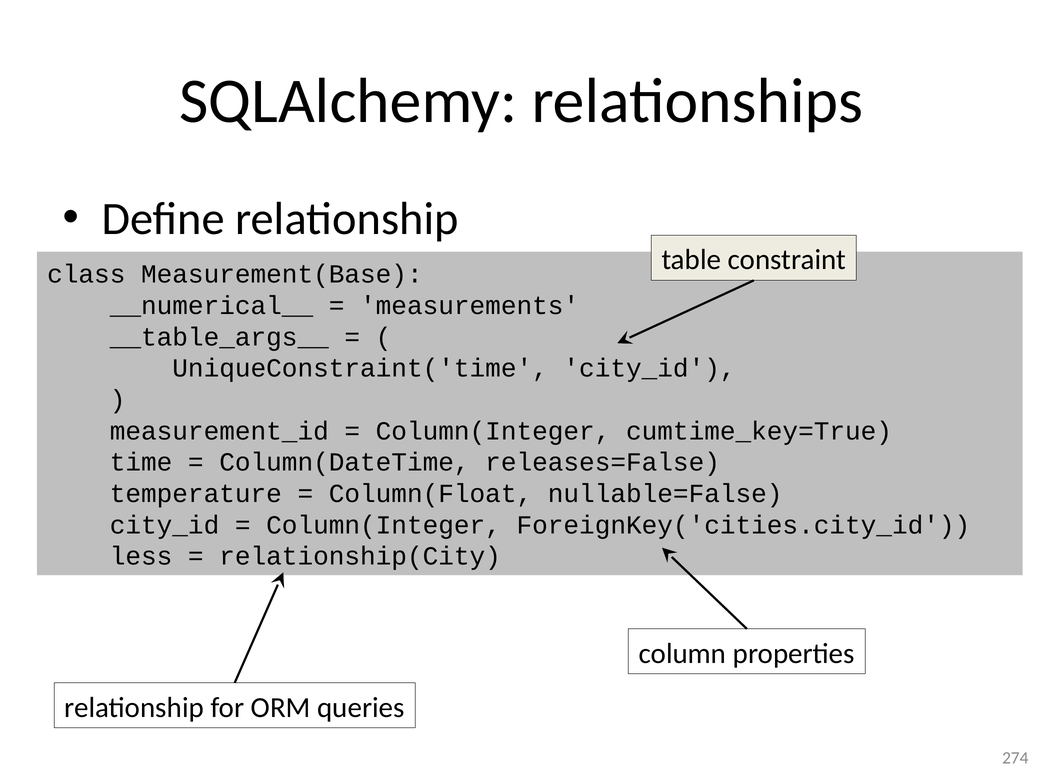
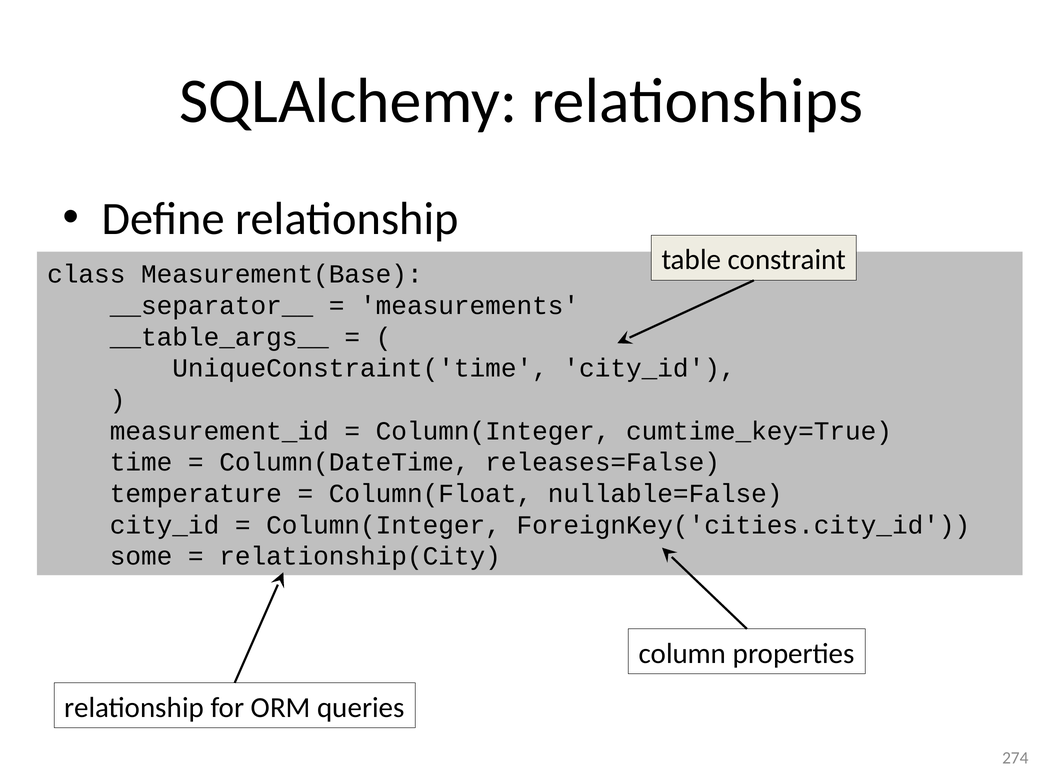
__numerical__: __numerical__ -> __separator__
less: less -> some
